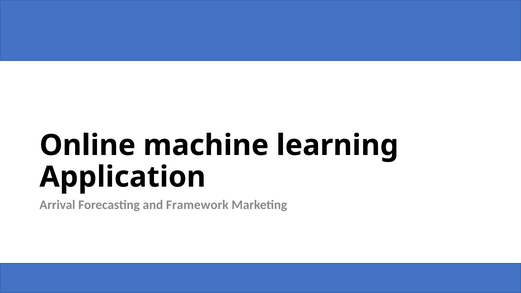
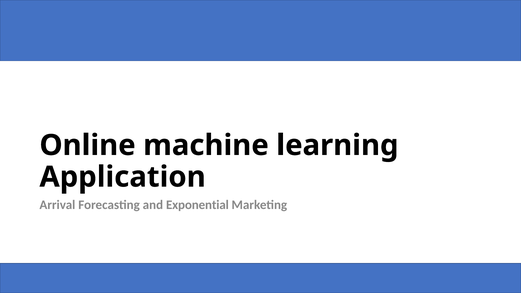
Framework: Framework -> Exponential
